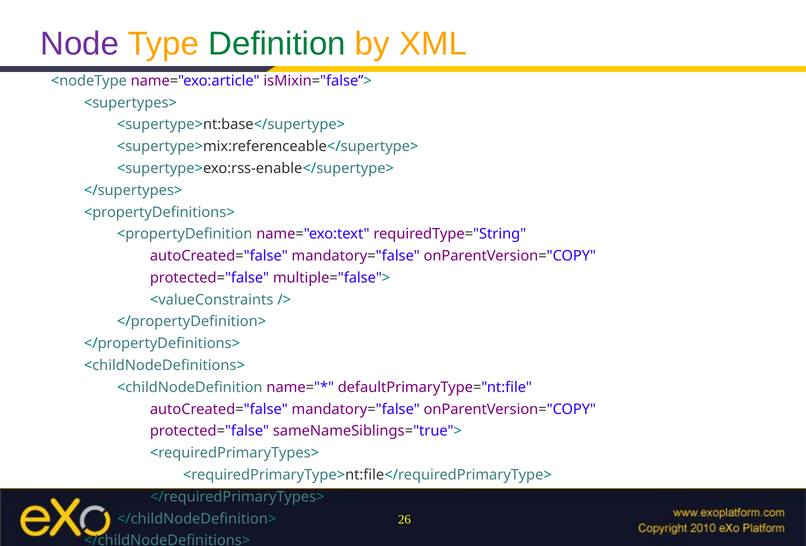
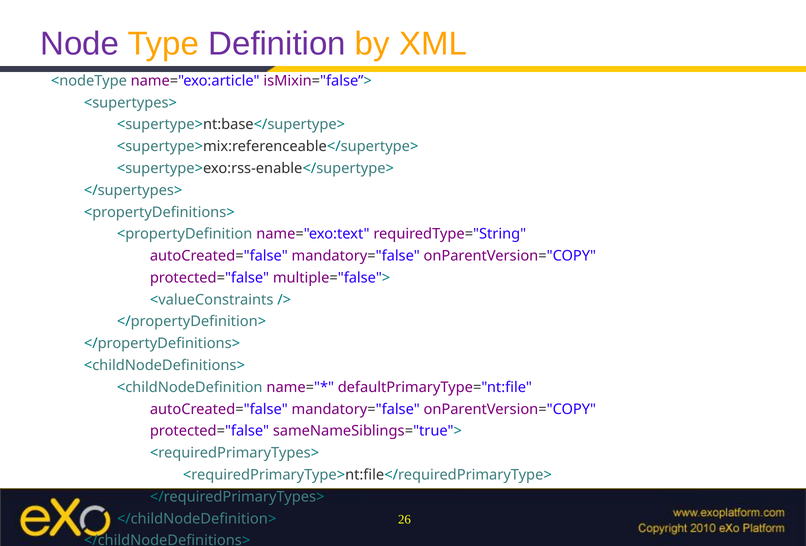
Definition colour: green -> purple
